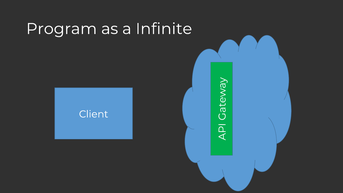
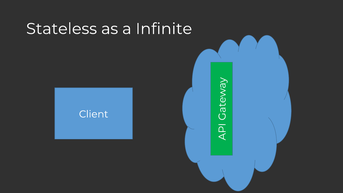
Program: Program -> Stateless
